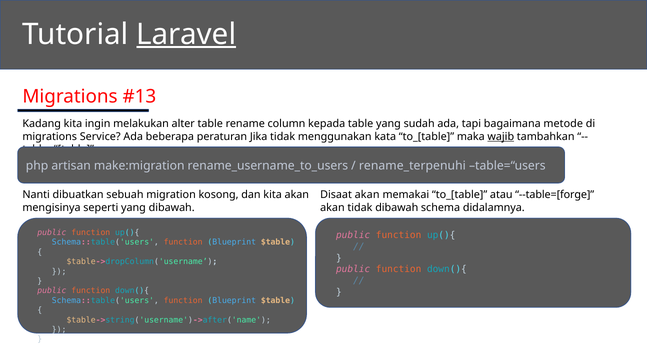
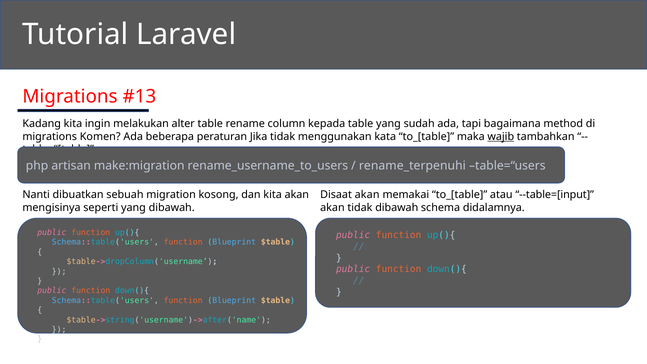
Laravel underline: present -> none
metode: metode -> method
Service: Service -> Komen
--table=[forge: --table=[forge -> --table=[input
